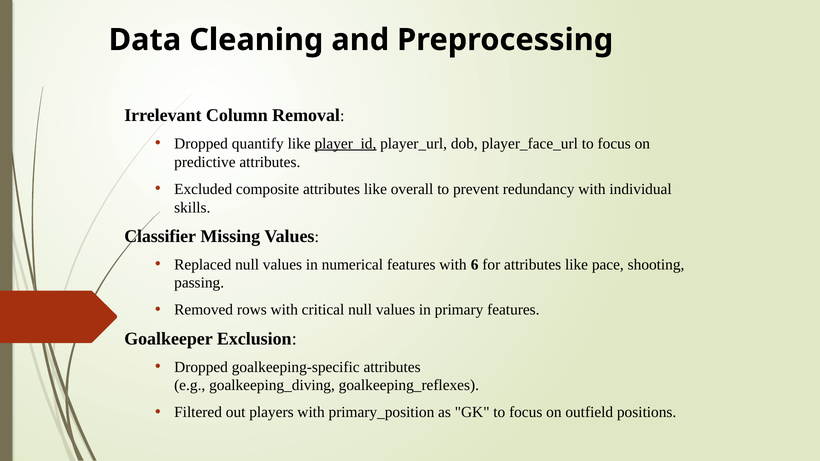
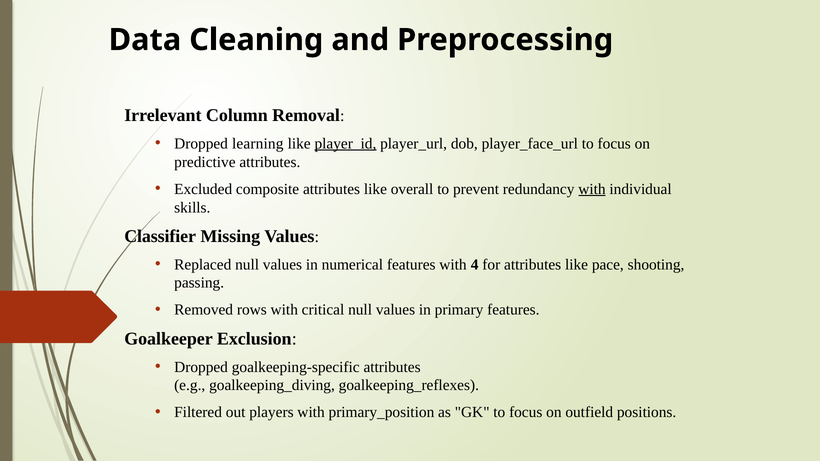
quantify: quantify -> learning
with at (592, 189) underline: none -> present
6: 6 -> 4
